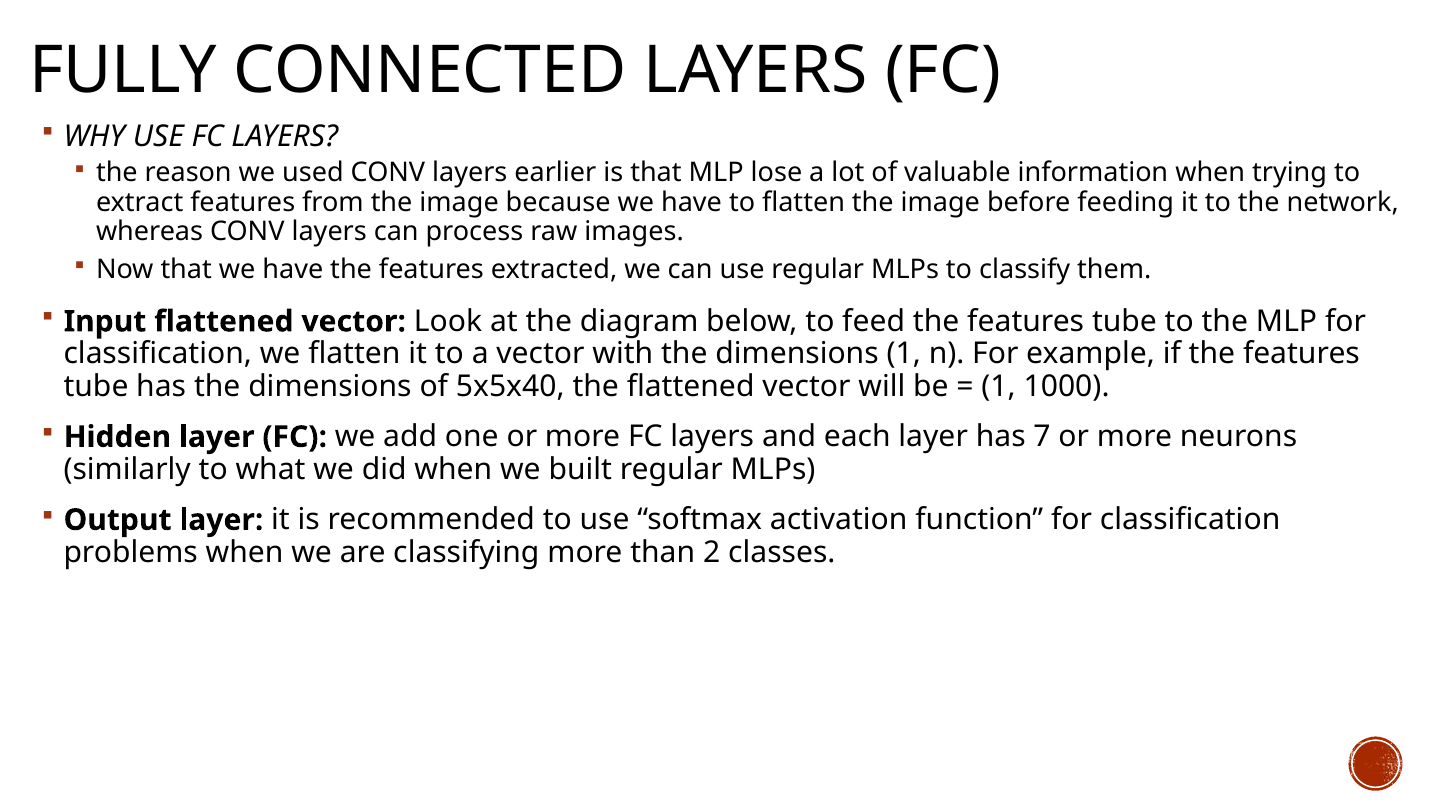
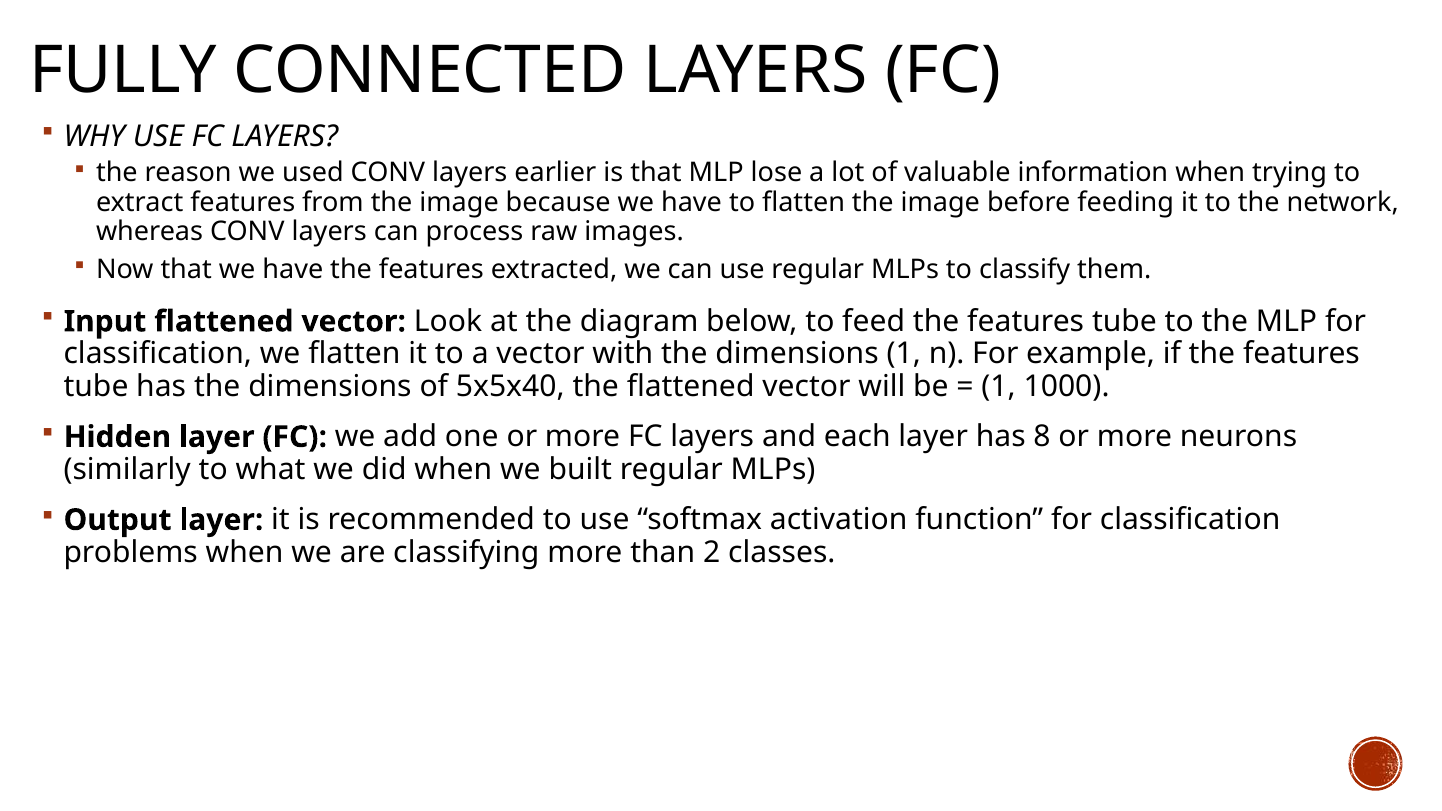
7: 7 -> 8
